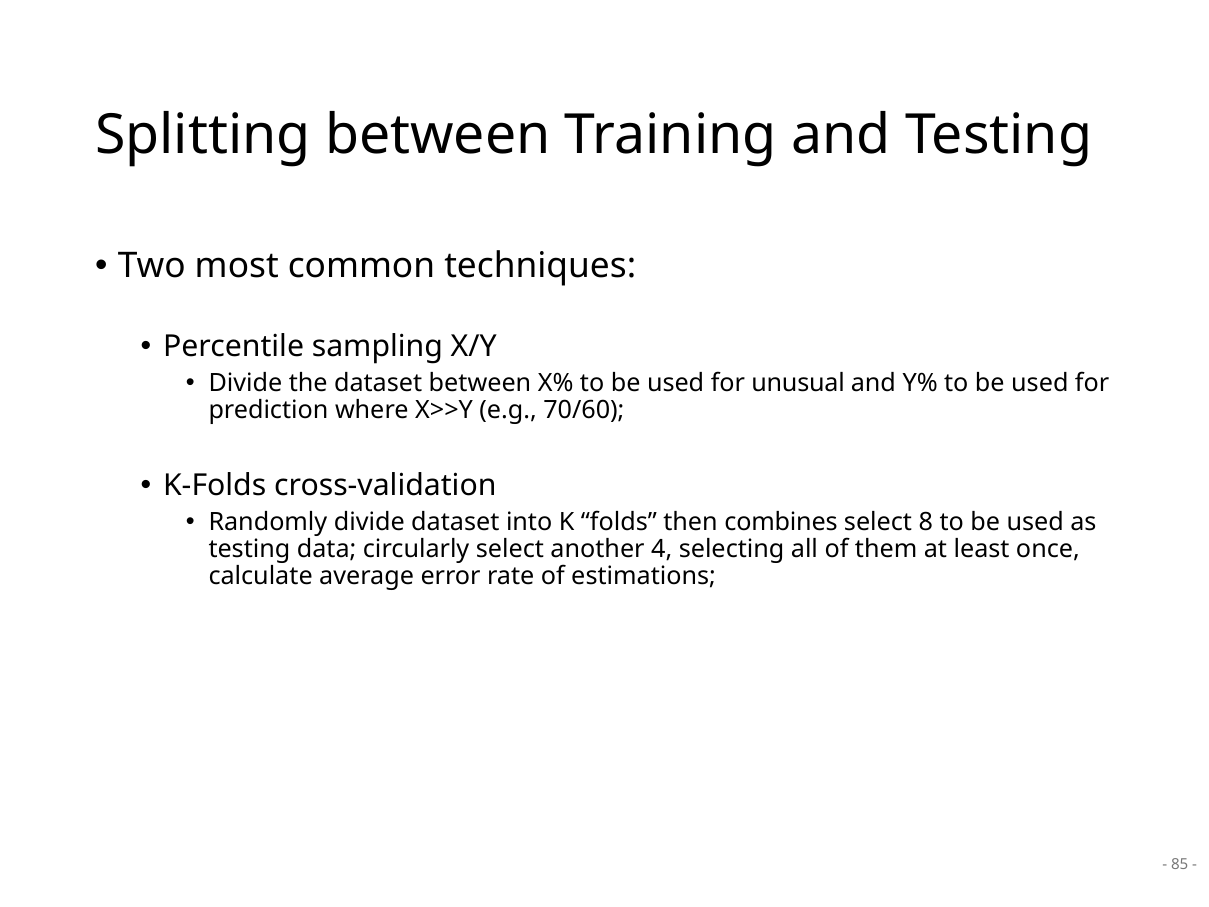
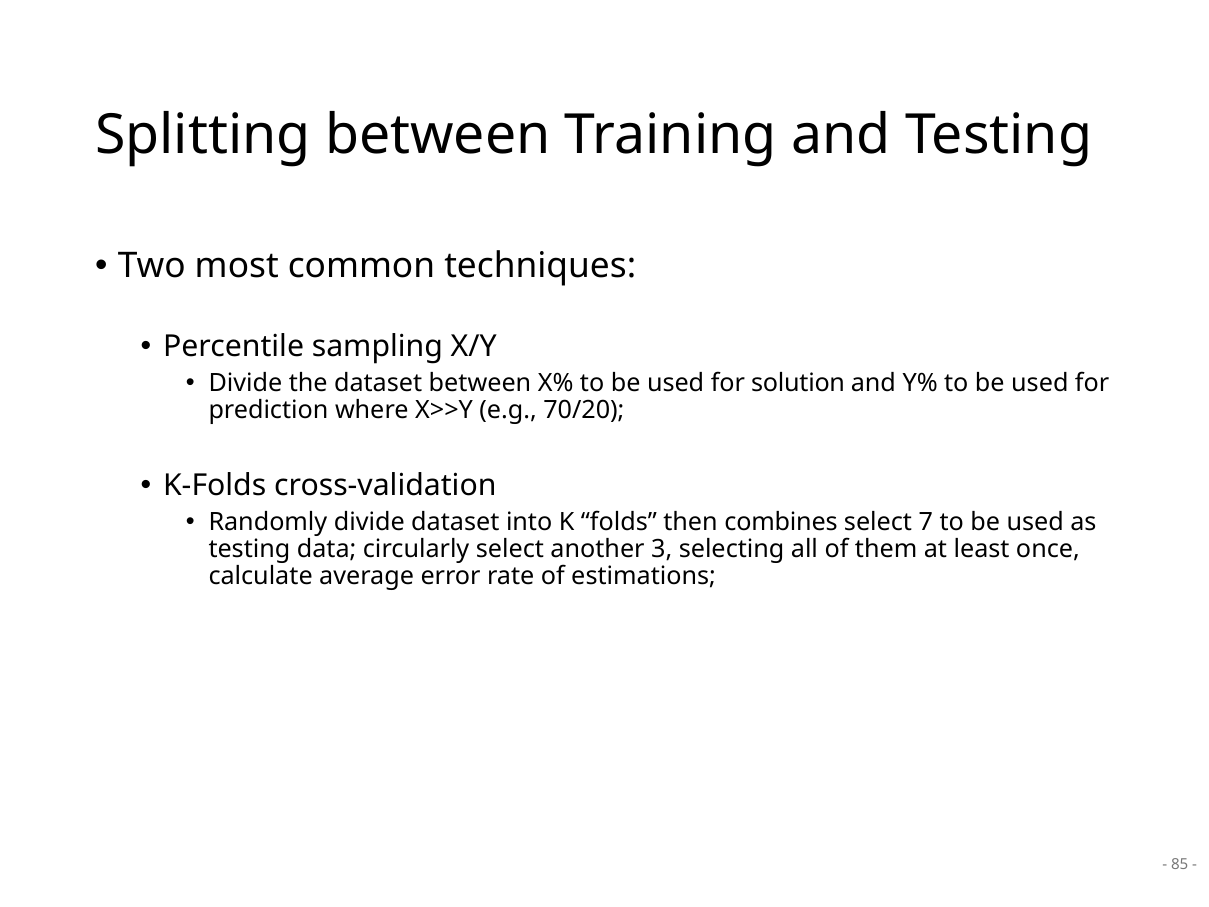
unusual: unusual -> solution
70/60: 70/60 -> 70/20
8: 8 -> 7
4: 4 -> 3
